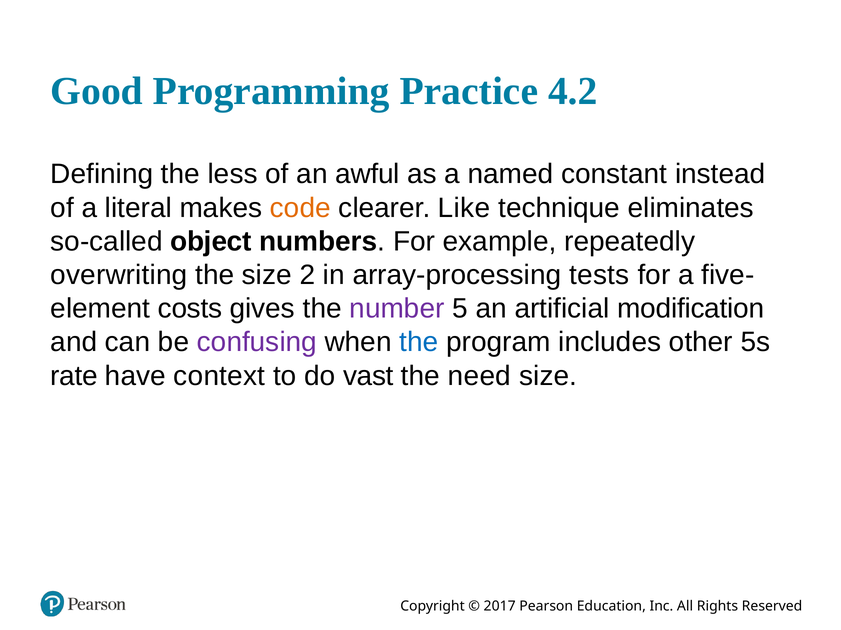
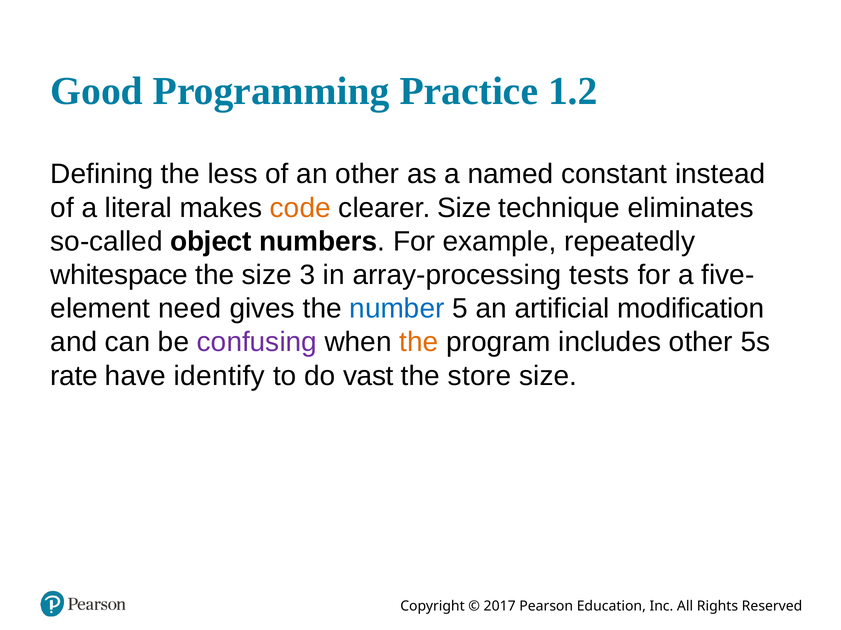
4.2: 4.2 -> 1.2
an awful: awful -> other
clearer Like: Like -> Size
overwriting: overwriting -> whitespace
2: 2 -> 3
costs: costs -> need
number colour: purple -> blue
the at (419, 343) colour: blue -> orange
context: context -> identify
need: need -> store
